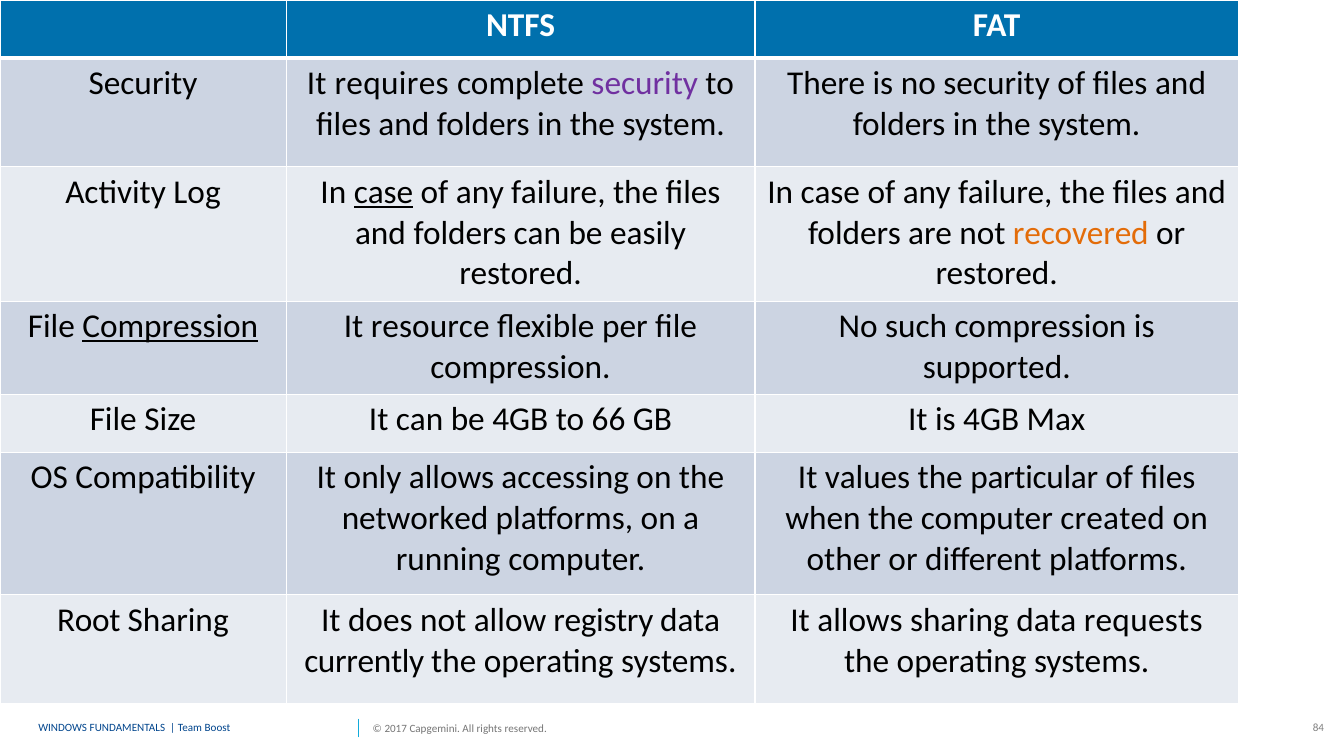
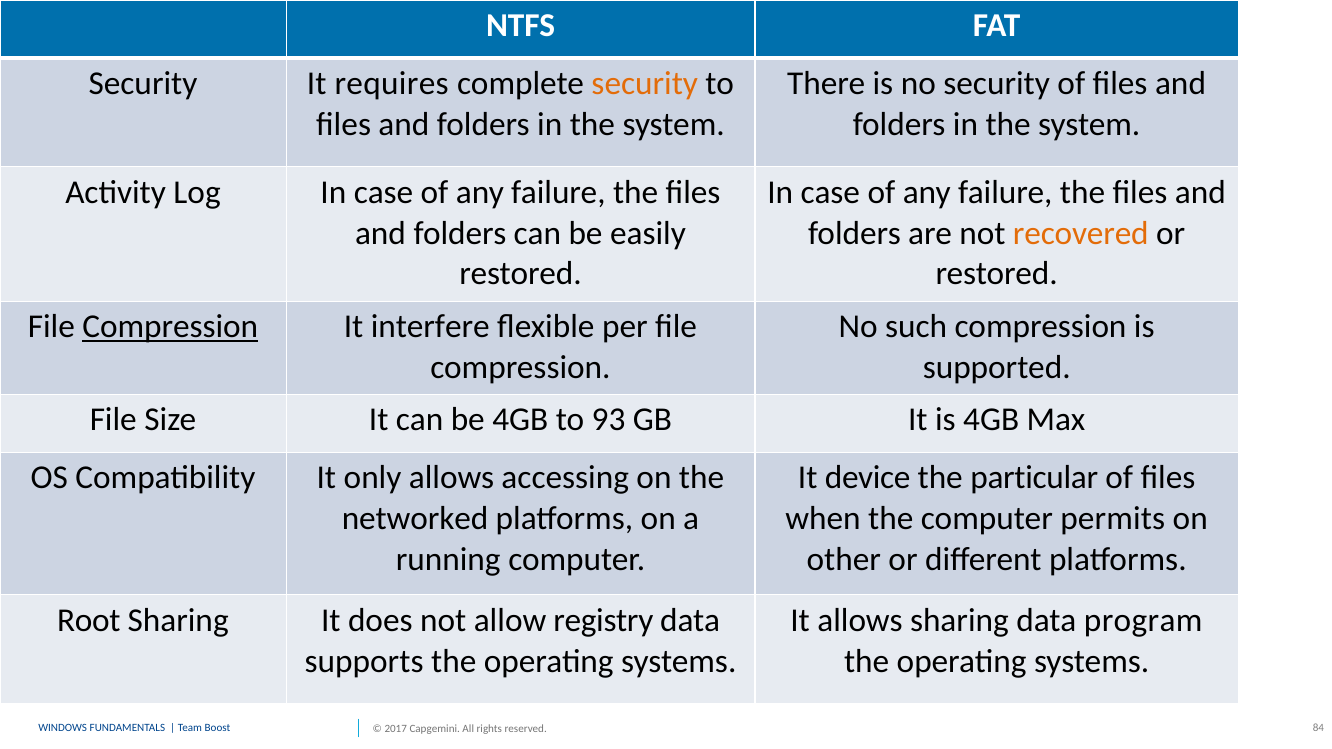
security at (645, 83) colour: purple -> orange
case at (383, 193) underline: present -> none
resource: resource -> interfere
66: 66 -> 93
values: values -> device
created: created -> permits
requests: requests -> program
currently: currently -> supports
